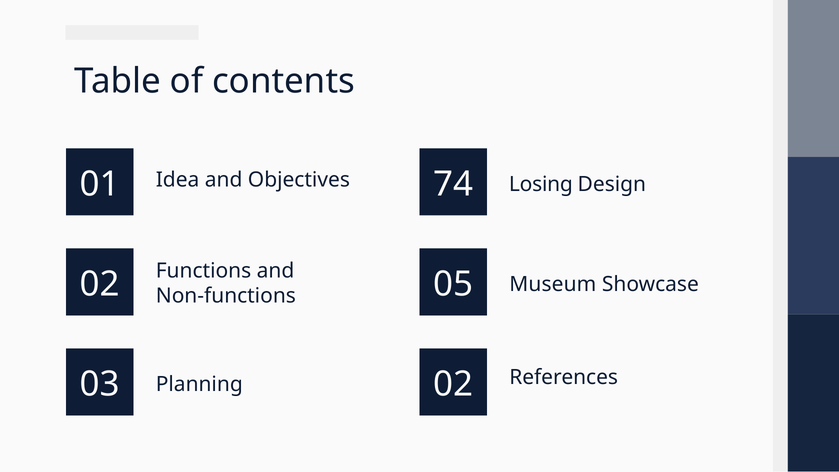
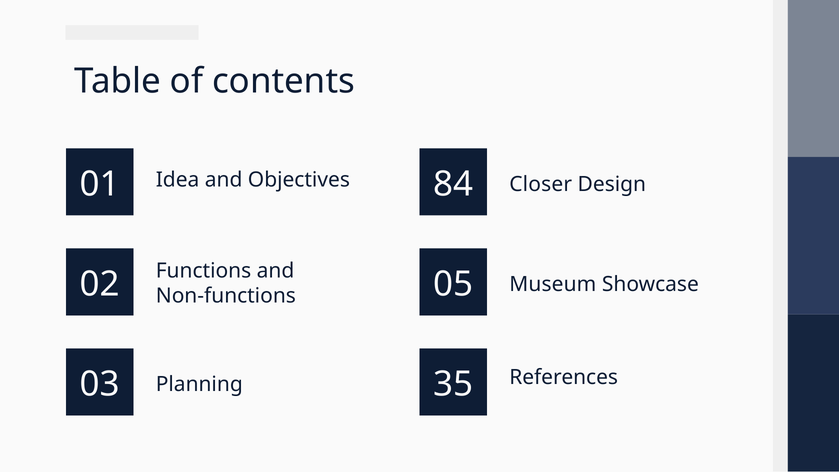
74: 74 -> 84
Losing: Losing -> Closer
03 02: 02 -> 35
